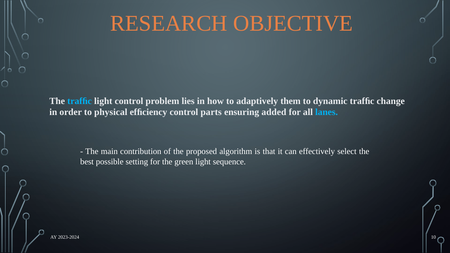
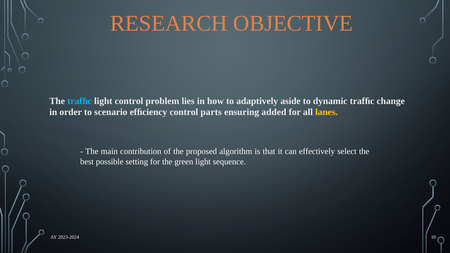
them: them -> aside
physical: physical -> scenario
lanes colour: light blue -> yellow
